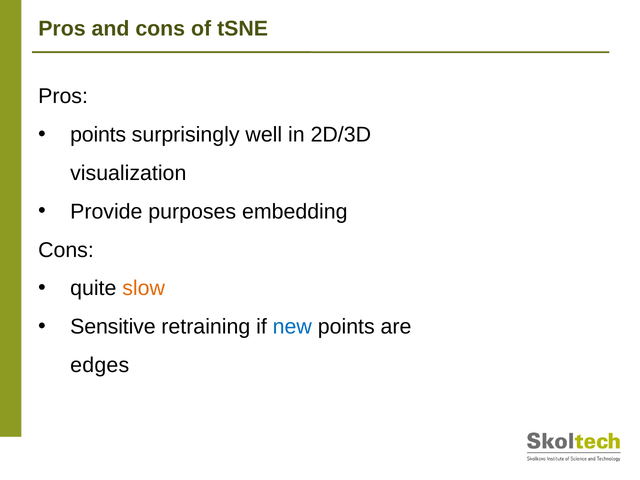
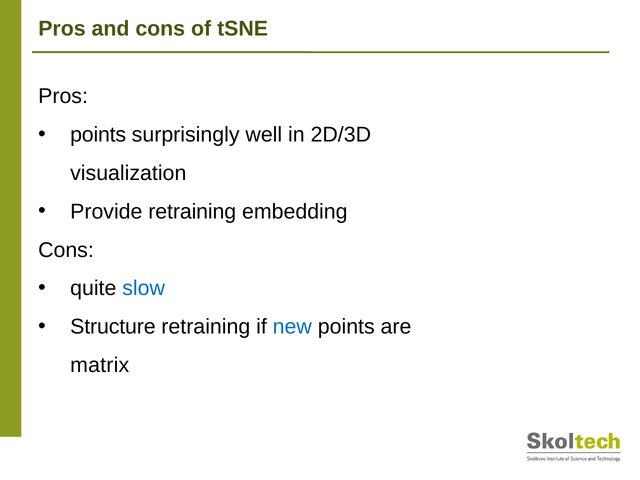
Provide purposes: purposes -> retraining
slow colour: orange -> blue
Sensitive: Sensitive -> Structure
edges: edges -> matrix
